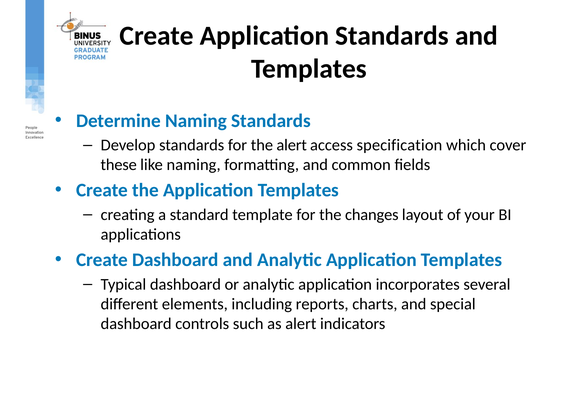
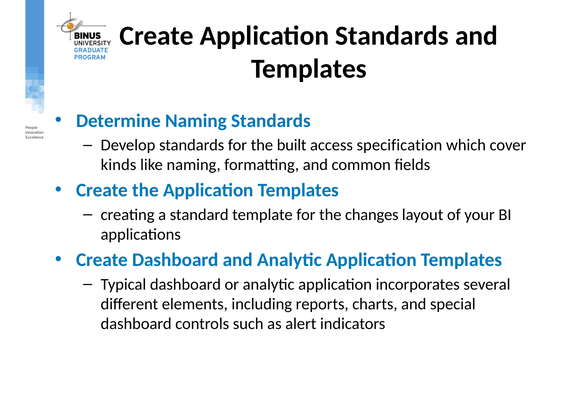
the alert: alert -> built
these: these -> kinds
